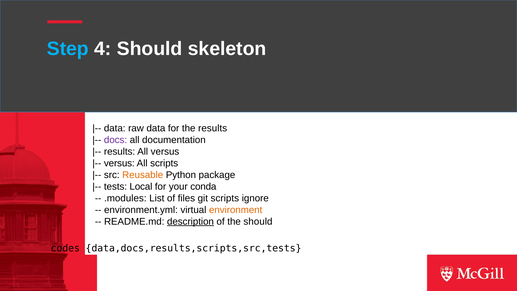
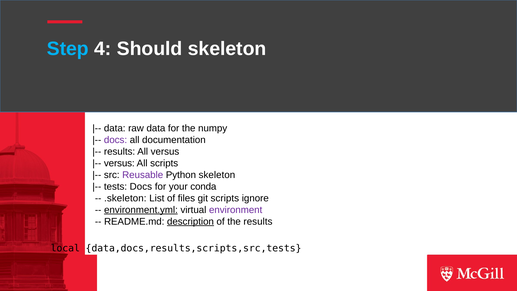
the results: results -> numpy
Reusable colour: orange -> purple
Python package: package -> skeleton
tests Local: Local -> Docs
.modules: .modules -> .skeleton
environment.yml underline: none -> present
environment colour: orange -> purple
the should: should -> results
codes: codes -> local
